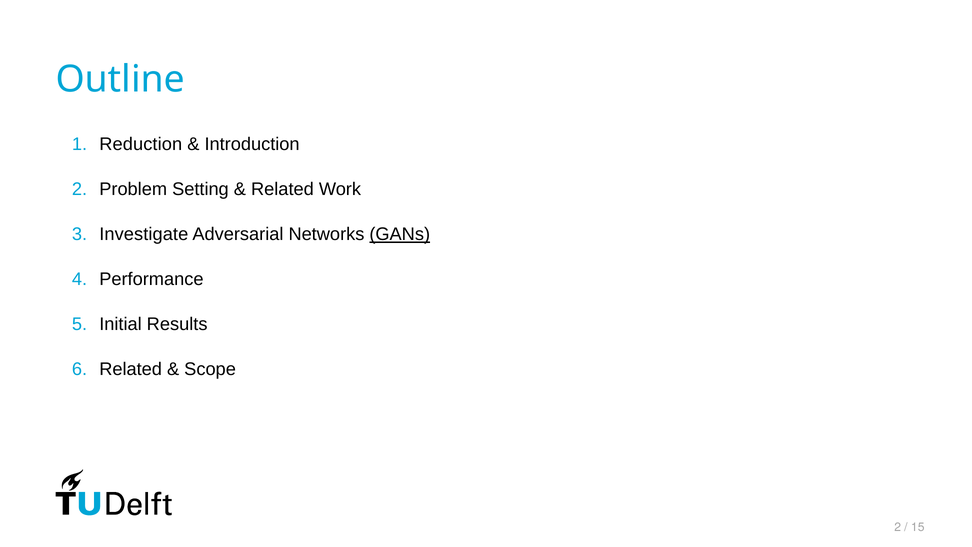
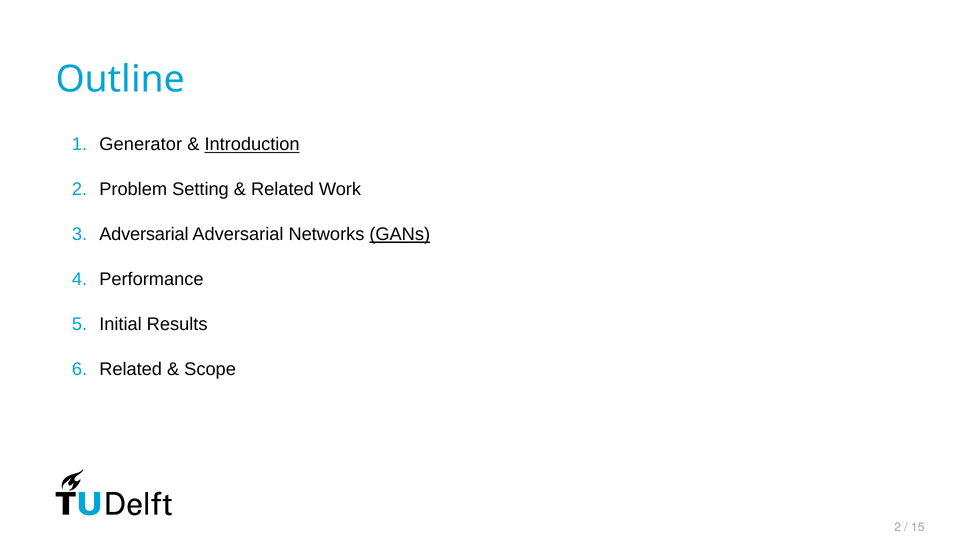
Reduction: Reduction -> Generator
Introduction underline: none -> present
Investigate at (144, 234): Investigate -> Adversarial
